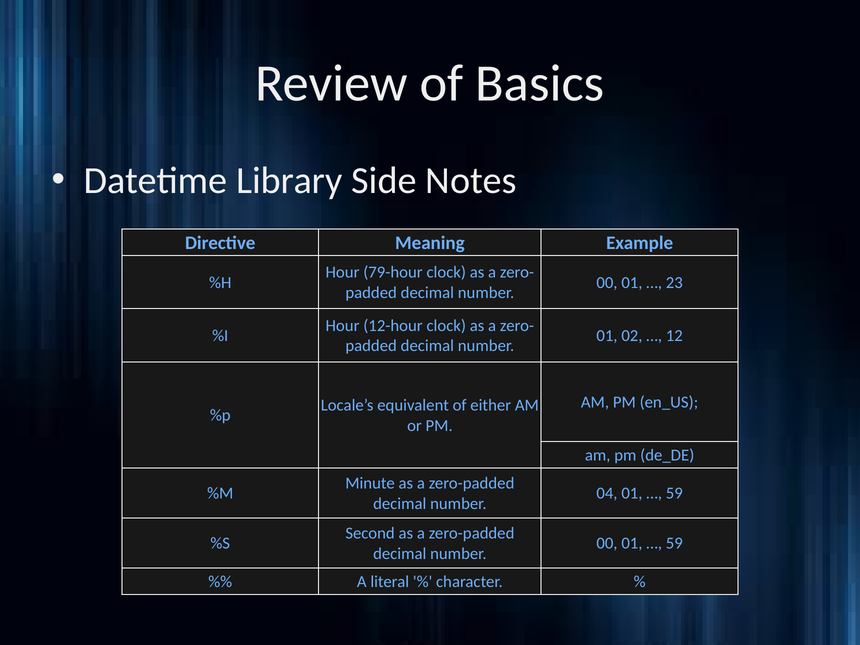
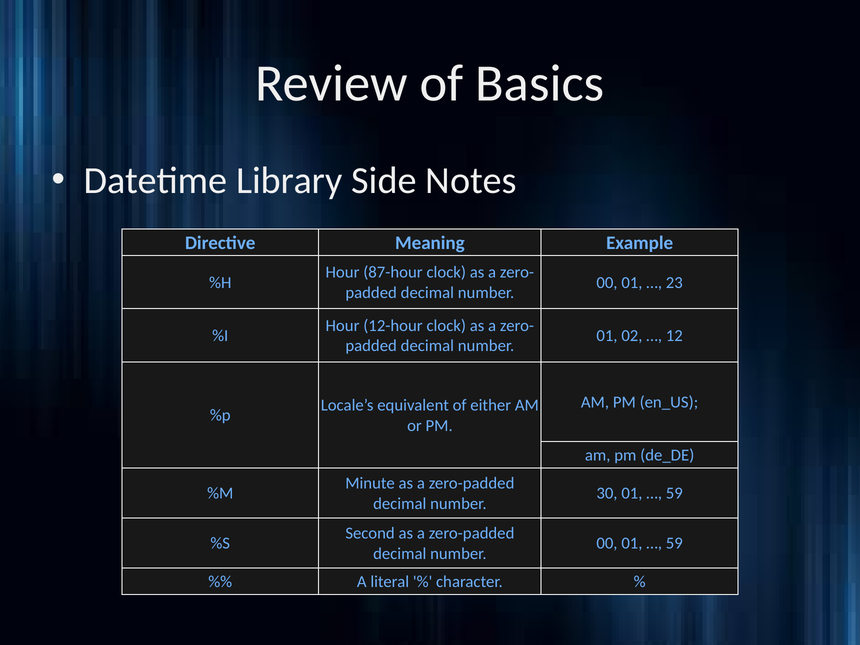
79-hour: 79-hour -> 87-hour
04: 04 -> 30
